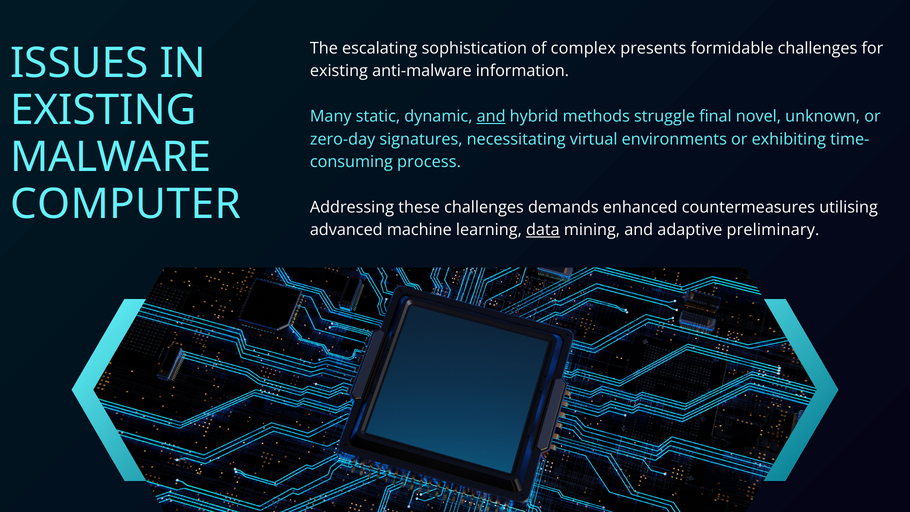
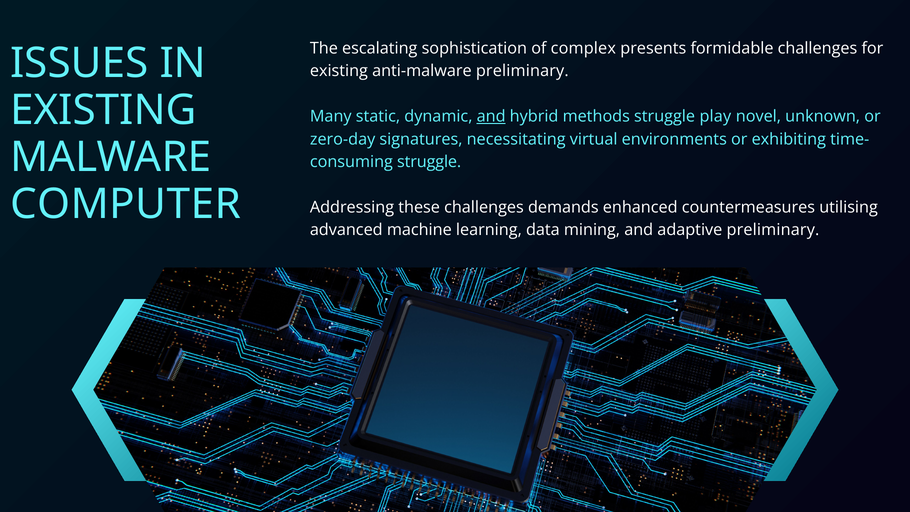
anti-malware information: information -> preliminary
final: final -> play
process at (429, 162): process -> struggle
data underline: present -> none
